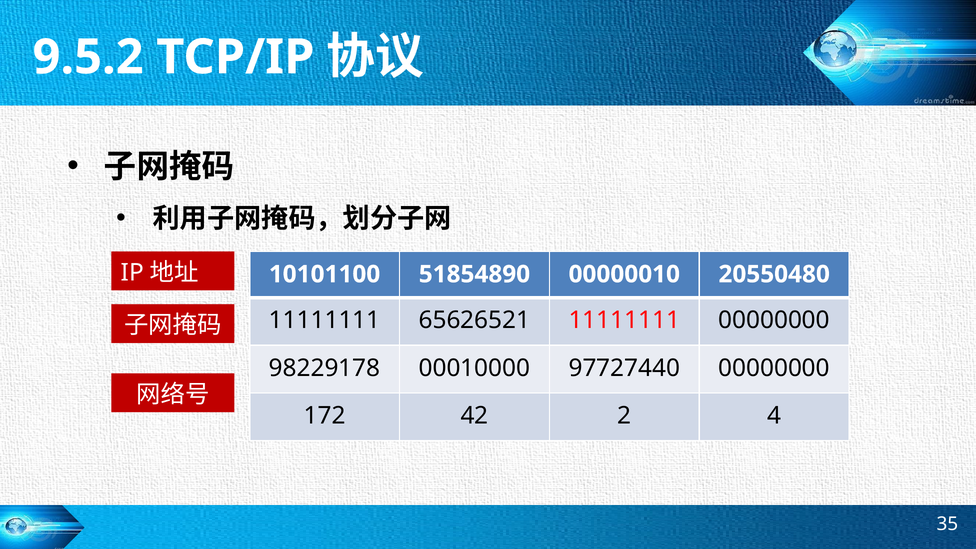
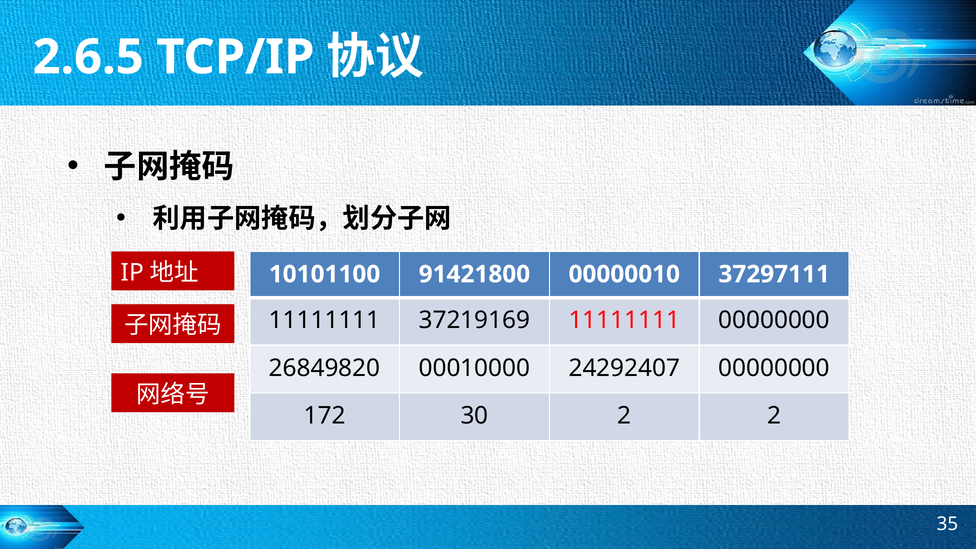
9.5.2: 9.5.2 -> 2.6.5
51854890: 51854890 -> 91421800
20550480: 20550480 -> 37297111
65626521: 65626521 -> 37219169
98229178: 98229178 -> 26849820
97727440: 97727440 -> 24292407
42: 42 -> 30
2 4: 4 -> 2
